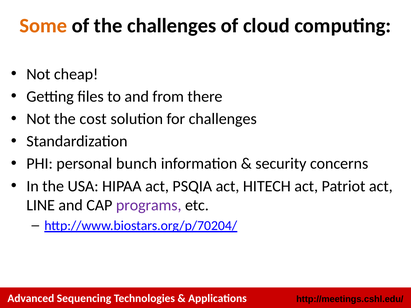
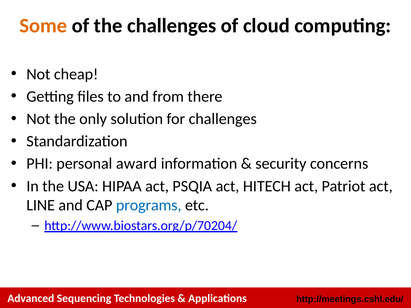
cost: cost -> only
bunch: bunch -> award
programs colour: purple -> blue
